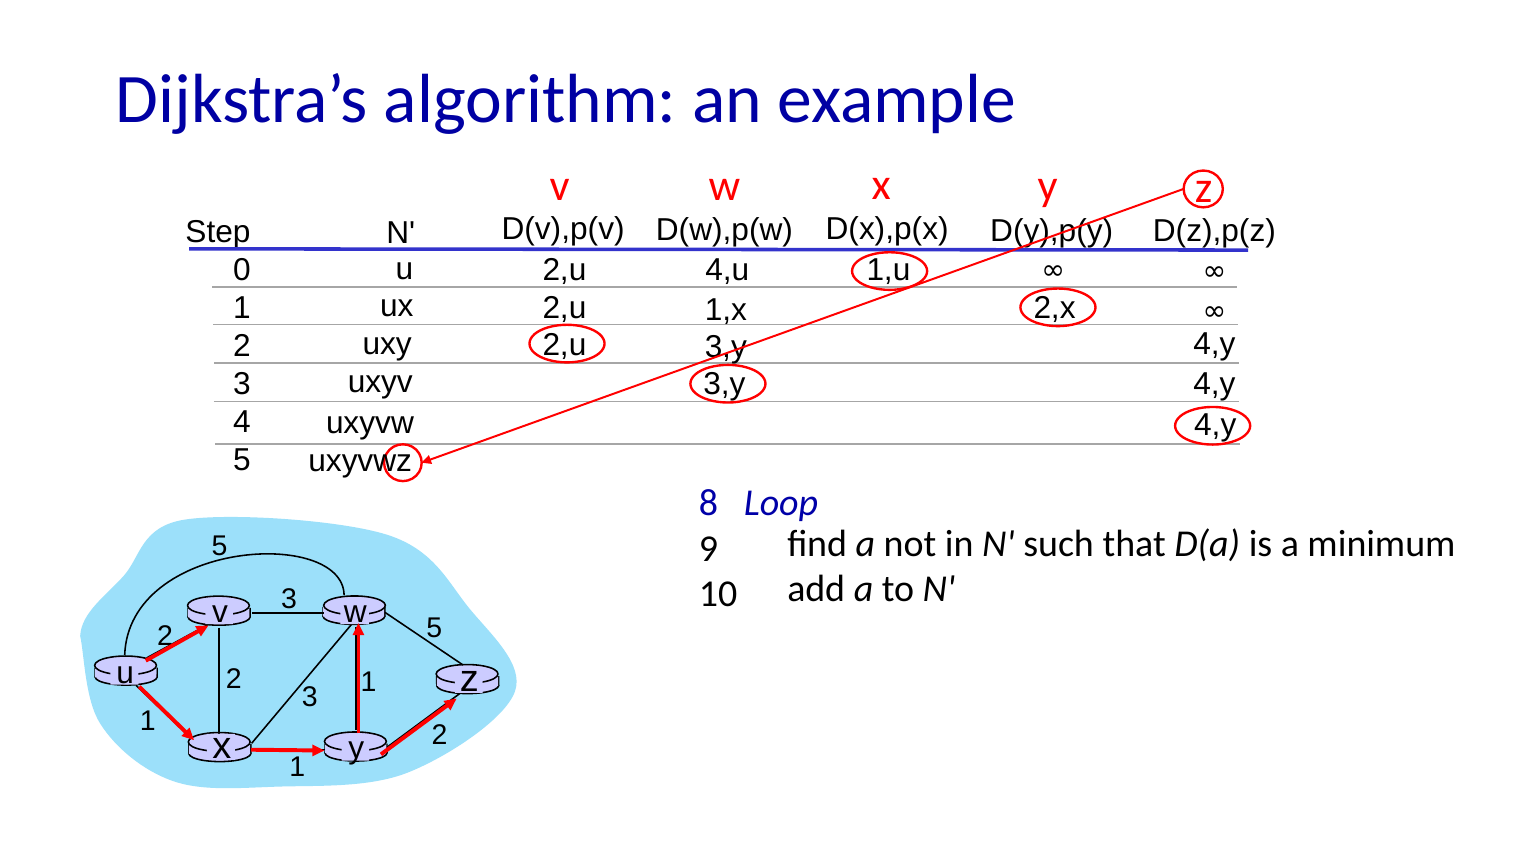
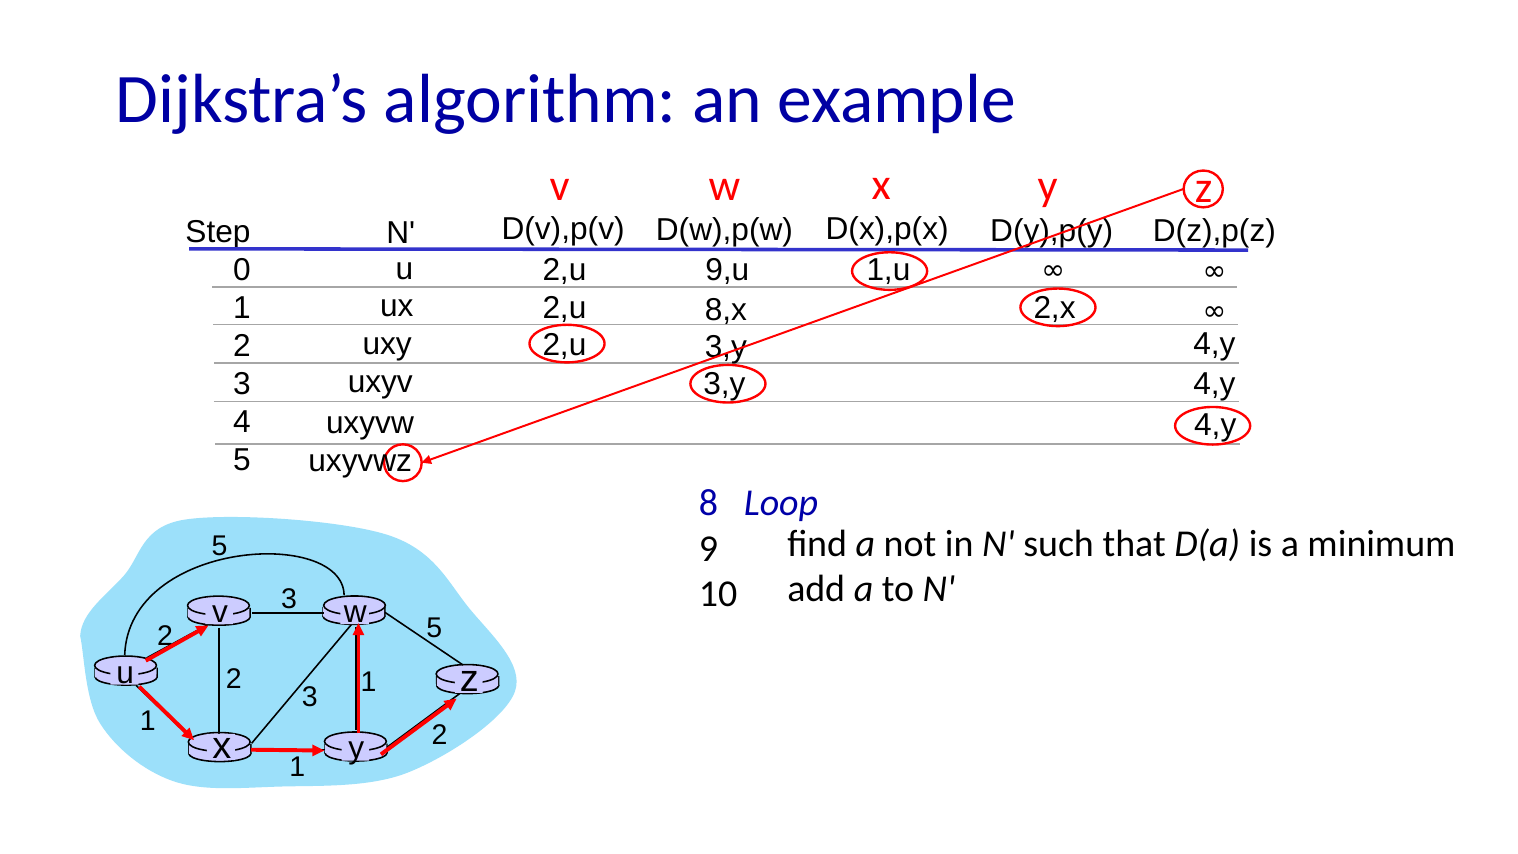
4,u: 4,u -> 9,u
1,x: 1,x -> 8,x
